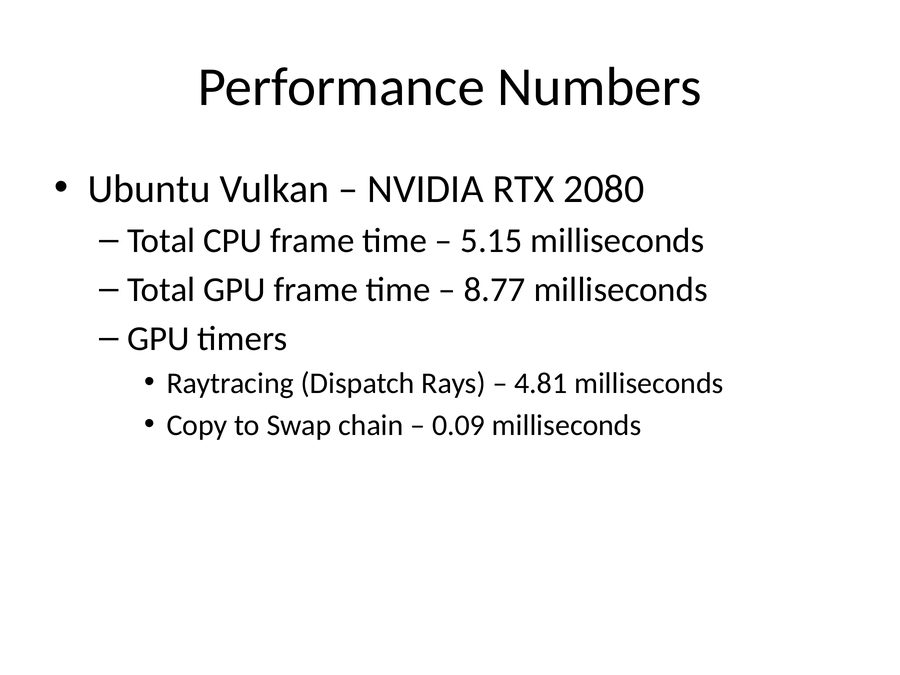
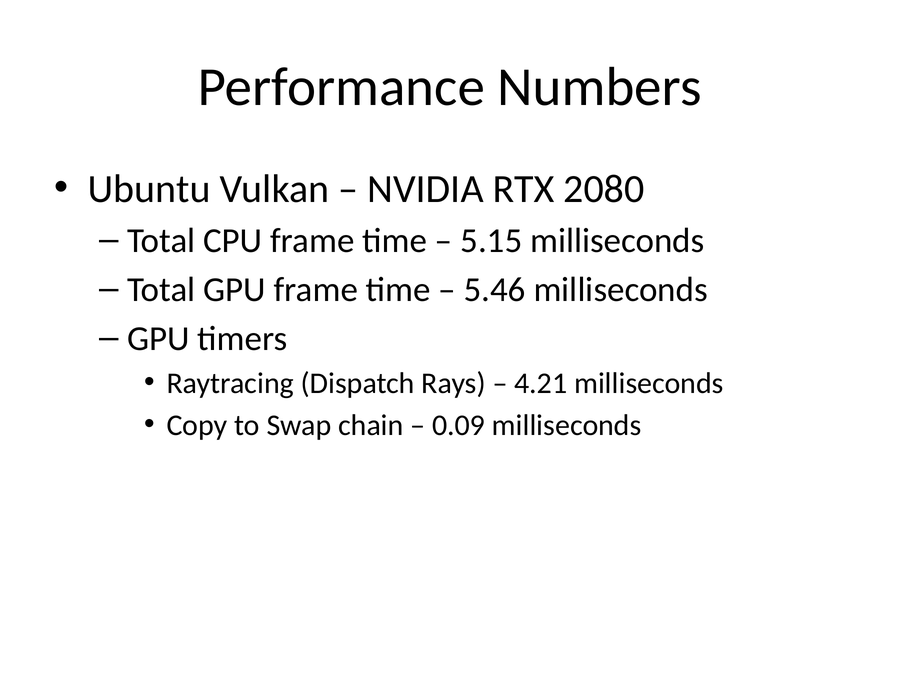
8.77: 8.77 -> 5.46
4.81: 4.81 -> 4.21
